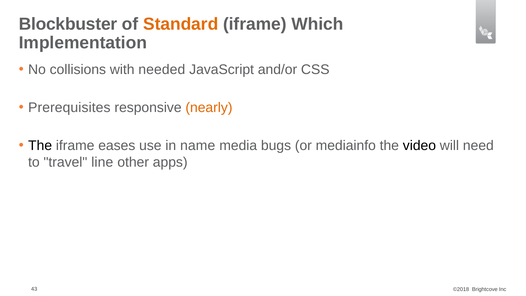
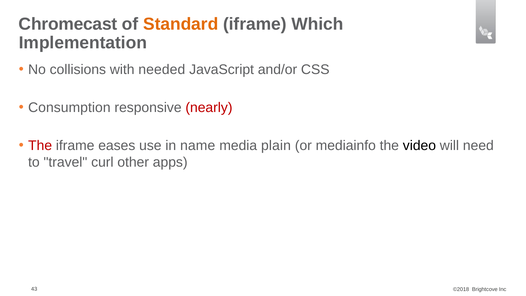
Blockbuster: Blockbuster -> Chromecast
Prerequisites: Prerequisites -> Consumption
nearly colour: orange -> red
The at (40, 146) colour: black -> red
bugs: bugs -> plain
line: line -> curl
